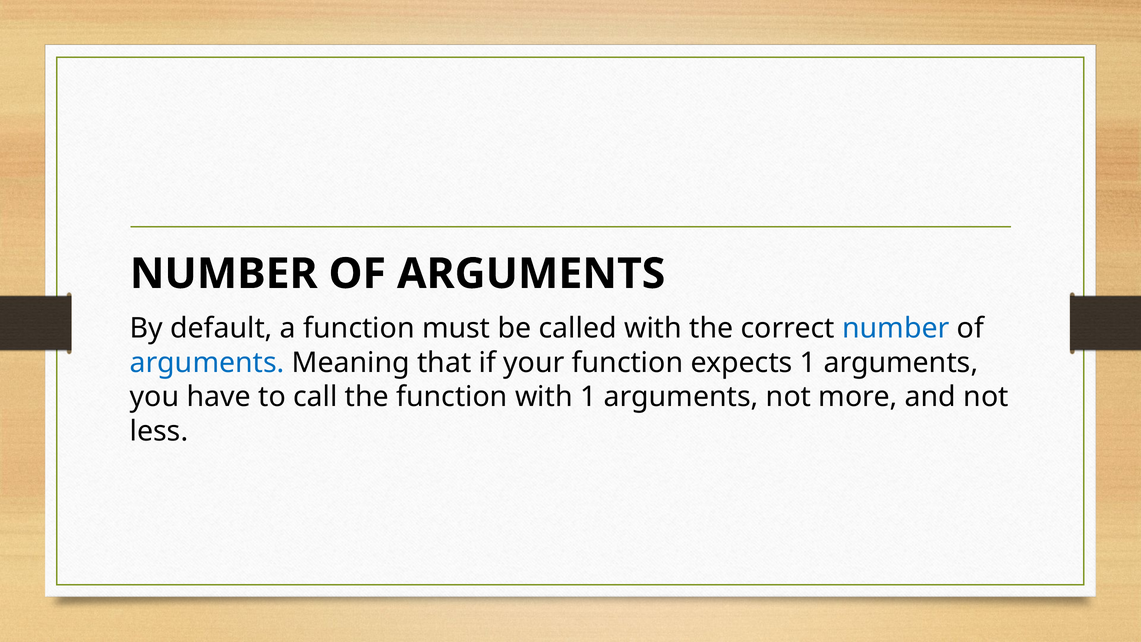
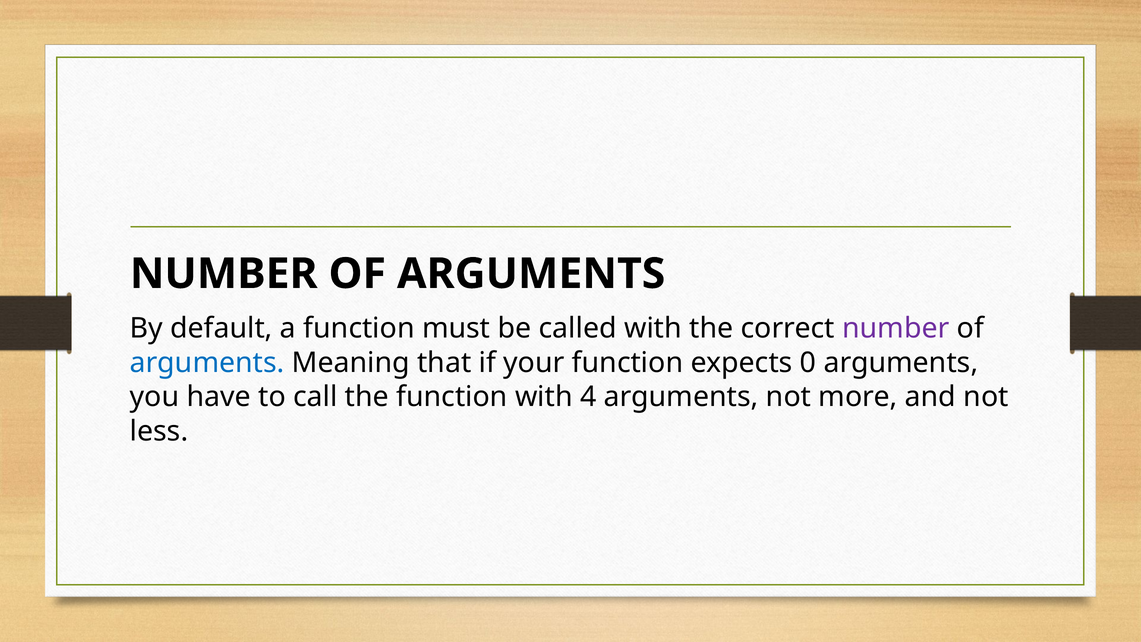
number at (896, 328) colour: blue -> purple
expects 1: 1 -> 0
with 1: 1 -> 4
